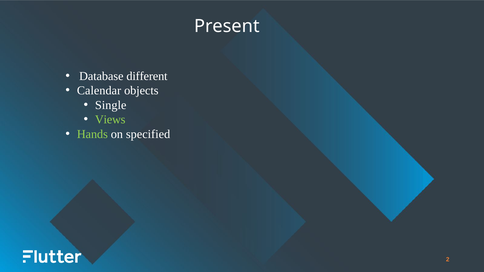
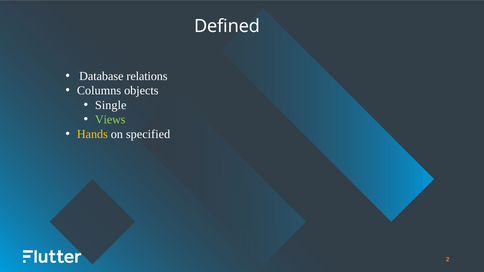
Present: Present -> Defined
different: different -> relations
Calendar: Calendar -> Columns
Hands colour: light green -> yellow
